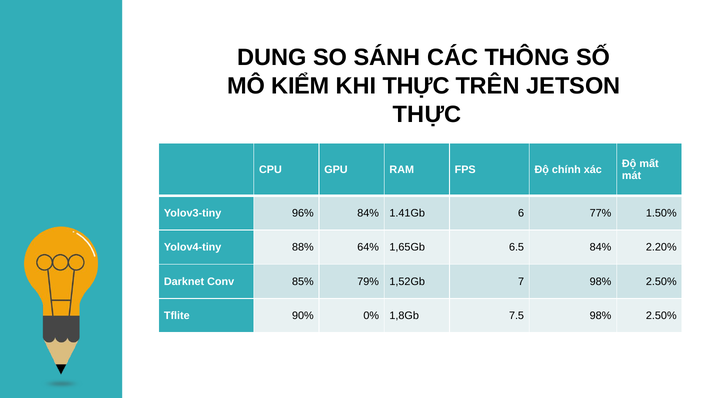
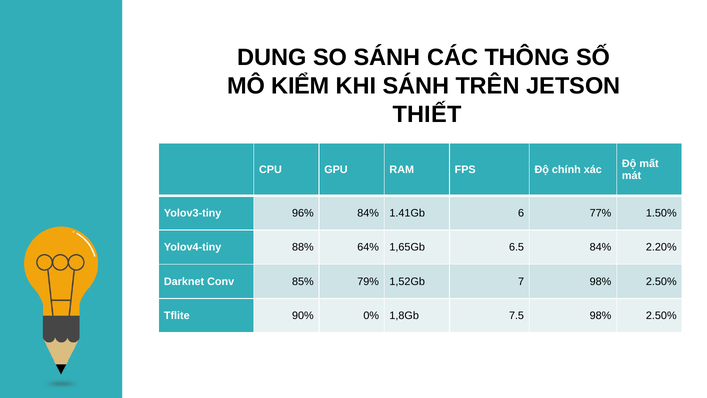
KHI THỰC: THỰC -> SÁNH
THỰC at (427, 114): THỰC -> THIẾT
